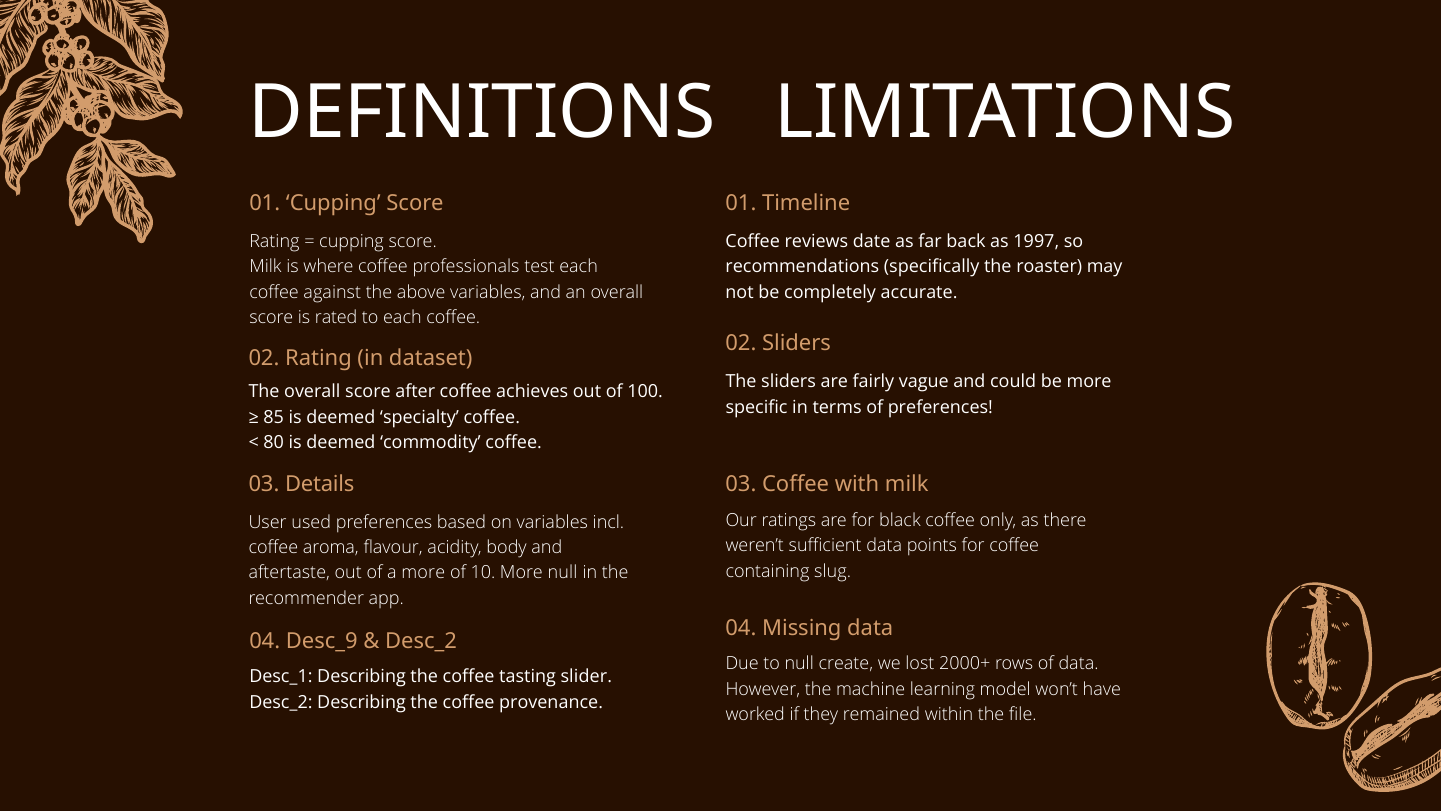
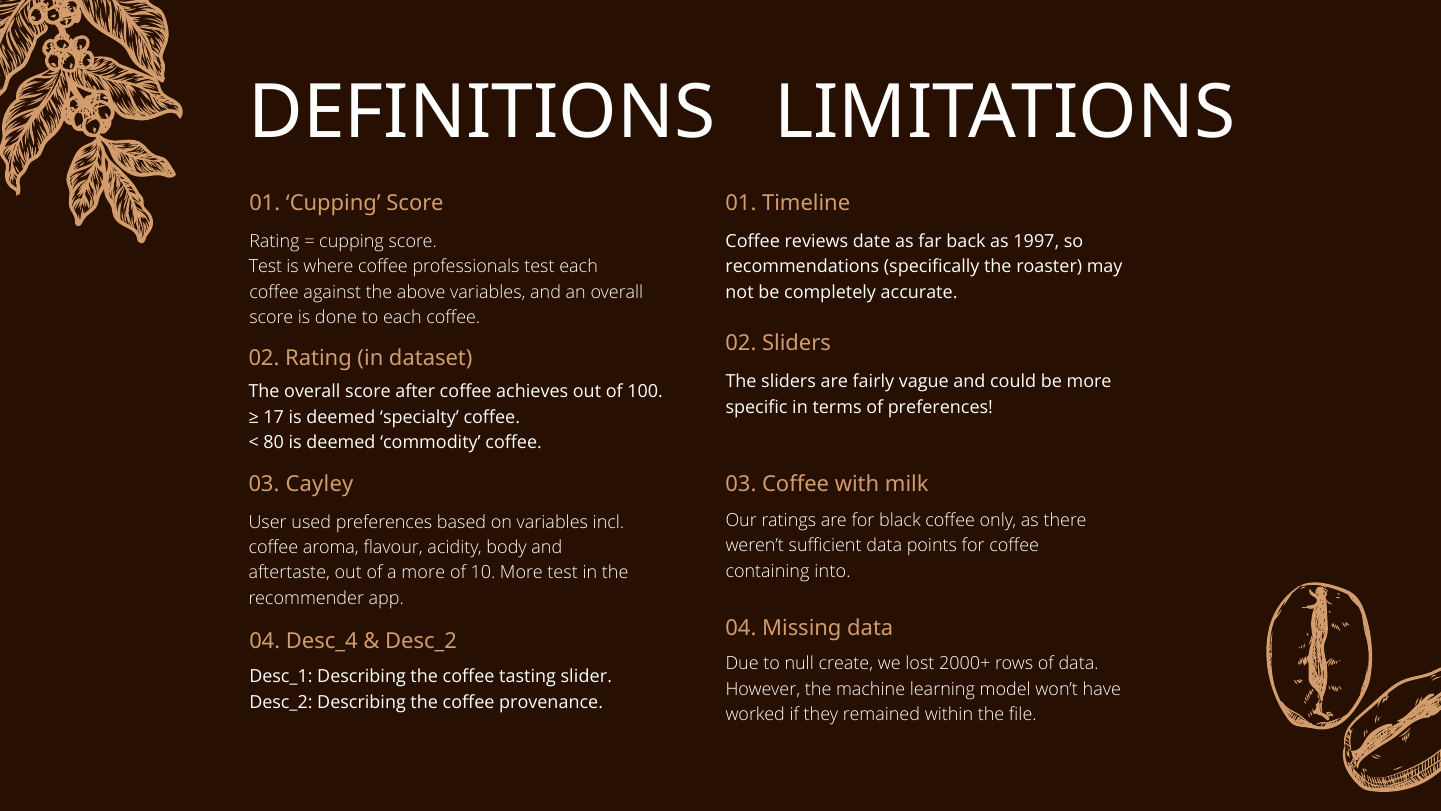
Milk at (265, 267): Milk -> Test
rated: rated -> done
85: 85 -> 17
Details: Details -> Cayley
slug: slug -> into
More null: null -> test
Desc_9: Desc_9 -> Desc_4
